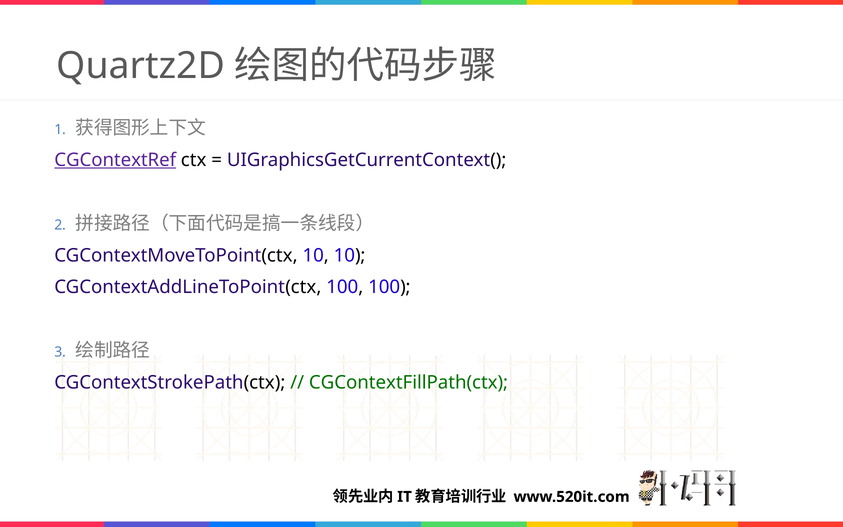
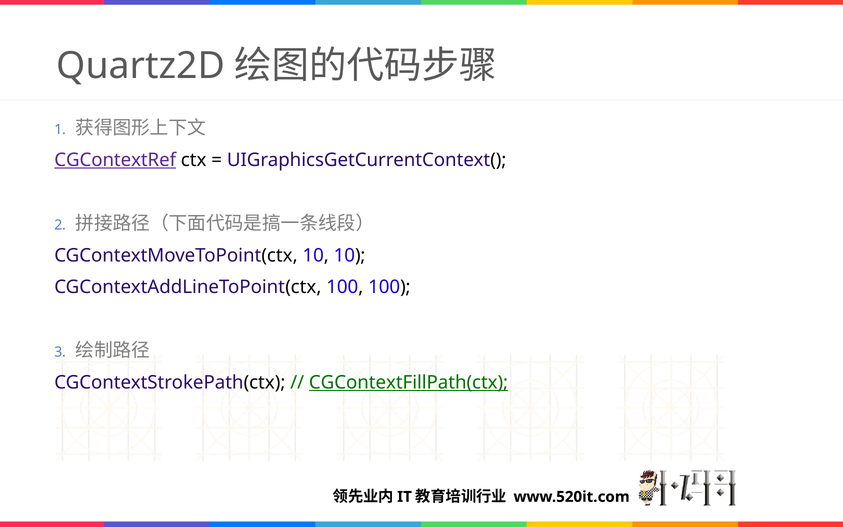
CGContextFillPath(ctx underline: none -> present
